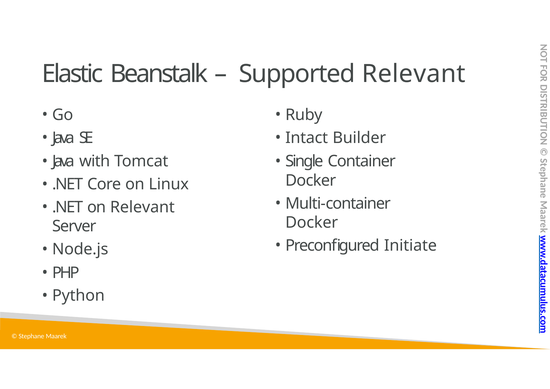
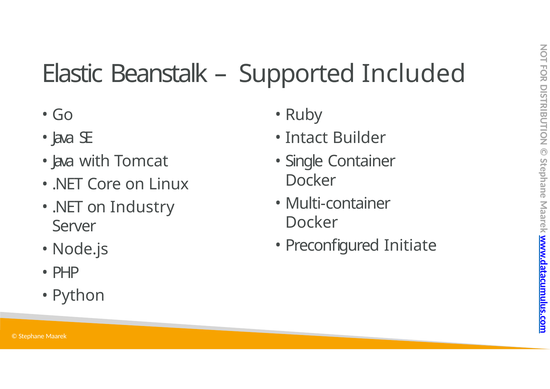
Supported Relevant: Relevant -> Included
on Relevant: Relevant -> Industry
